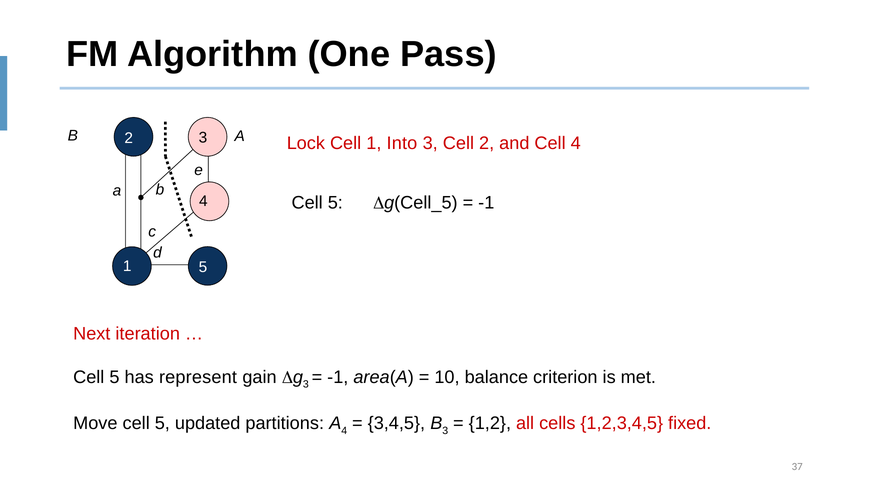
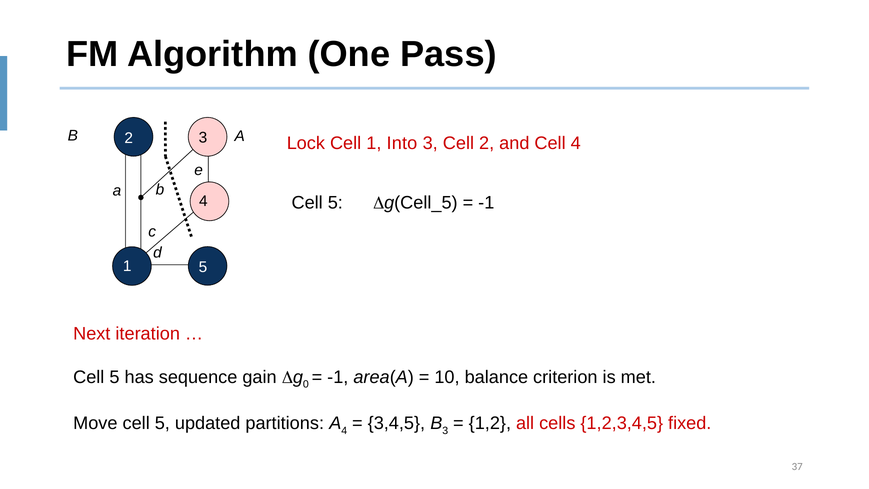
represent: represent -> sequence
3 at (306, 384): 3 -> 0
